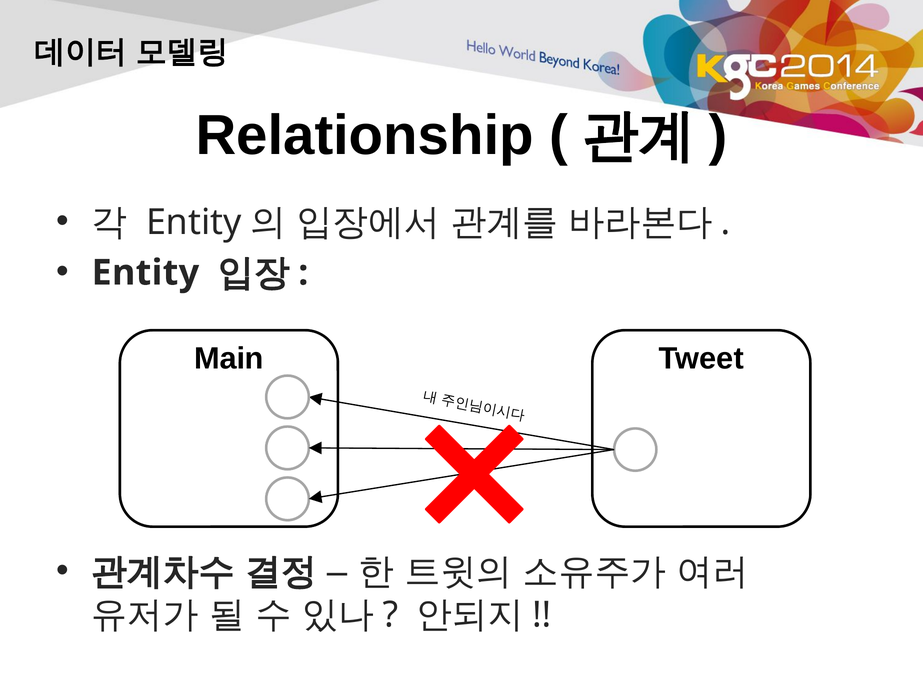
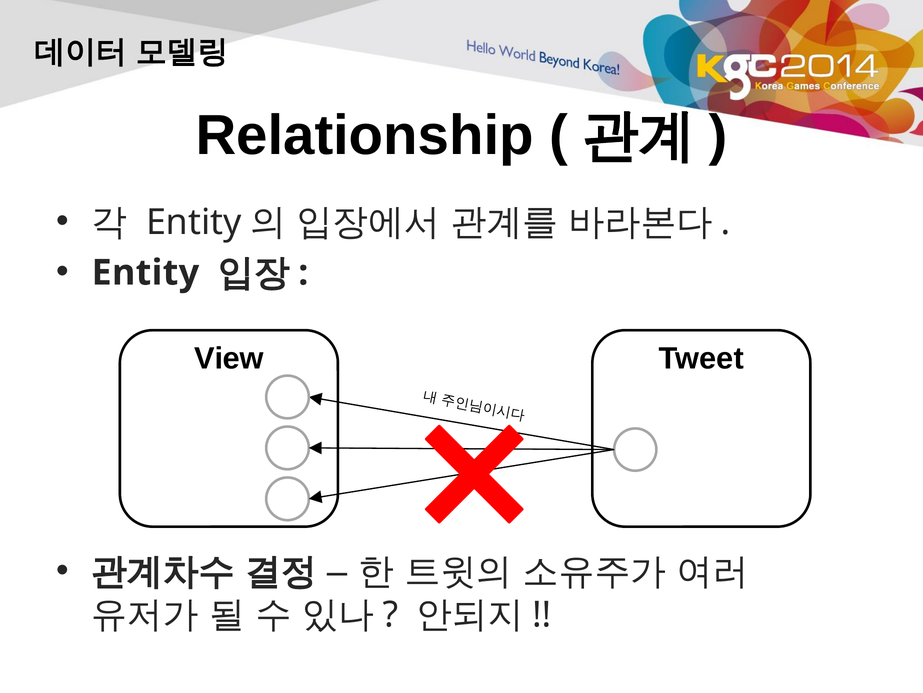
Main: Main -> View
